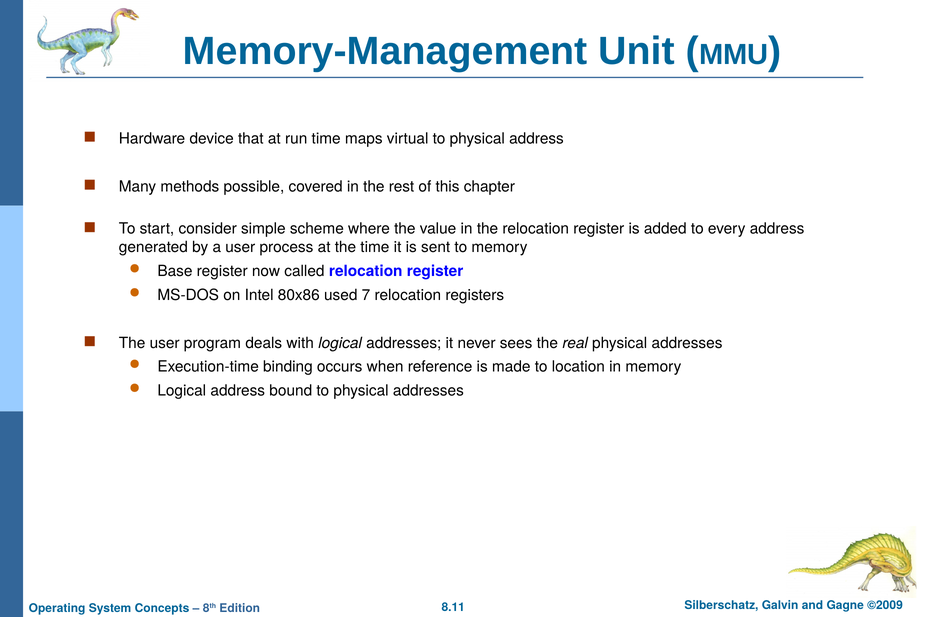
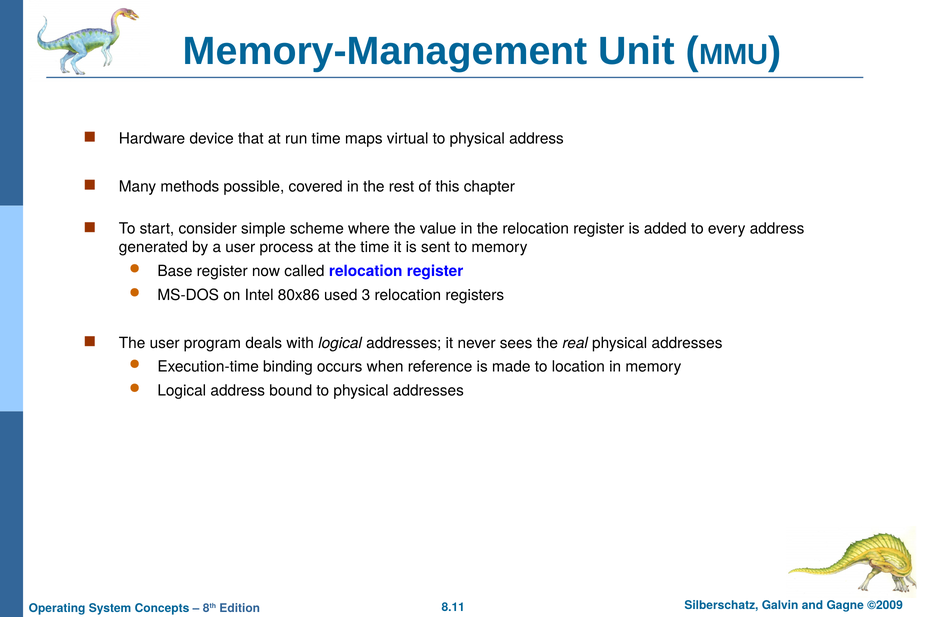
7: 7 -> 3
